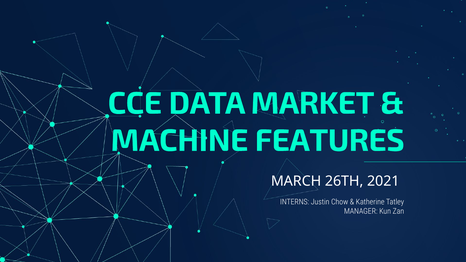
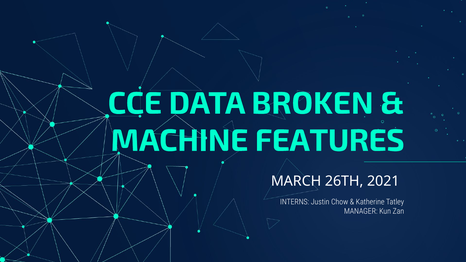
MARKET: MARKET -> BROKEN
